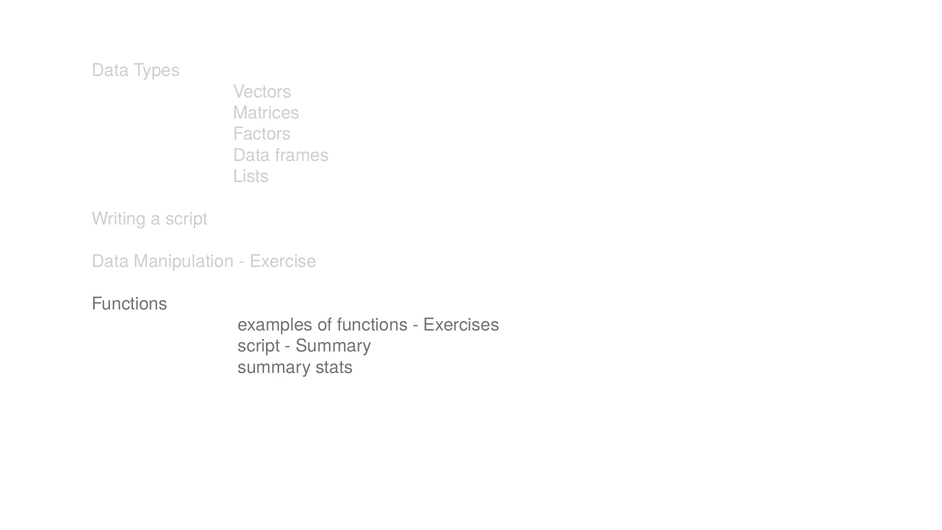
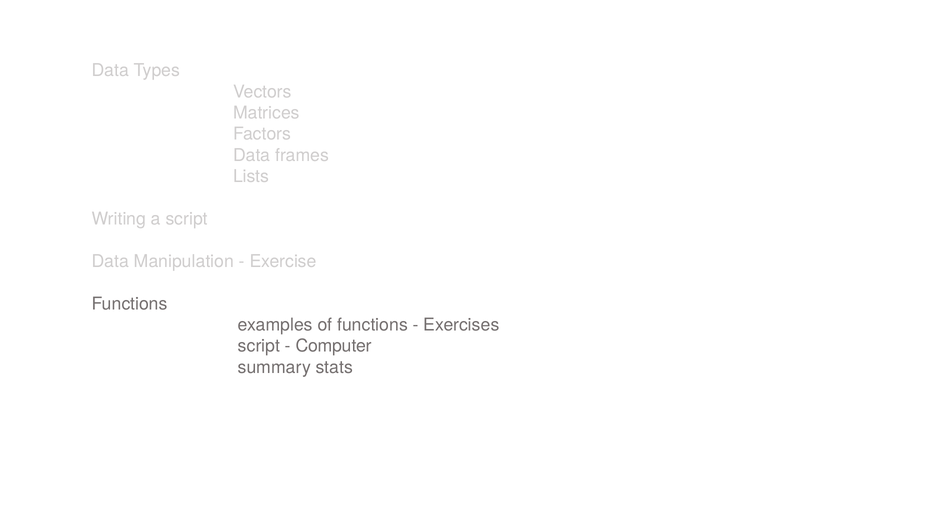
Summary at (334, 346): Summary -> Computer
